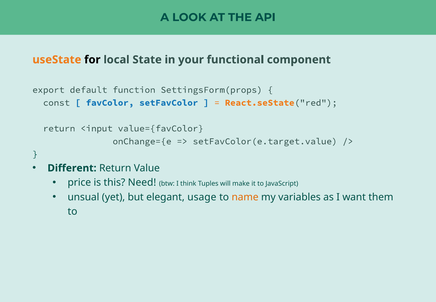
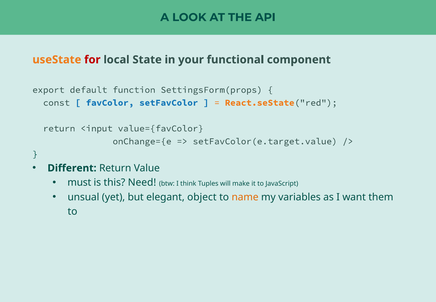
for colour: black -> red
price: price -> must
usage: usage -> object
